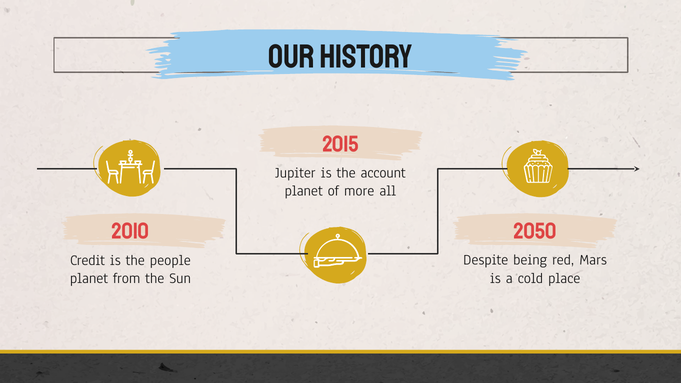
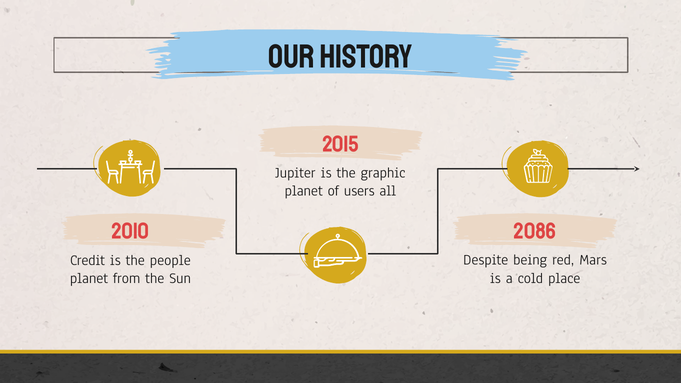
account: account -> graphic
more: more -> users
2050: 2050 -> 2086
